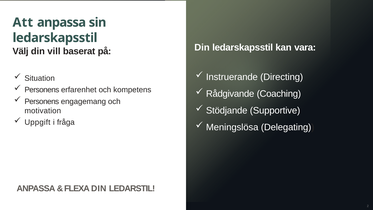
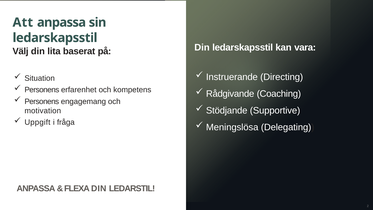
vill: vill -> lita
